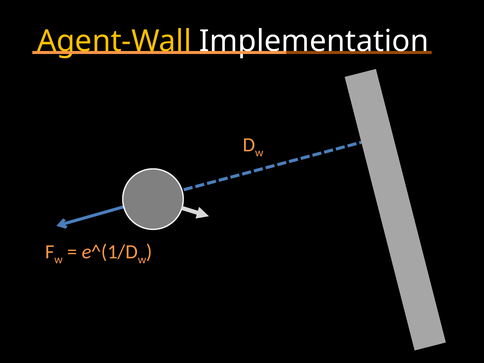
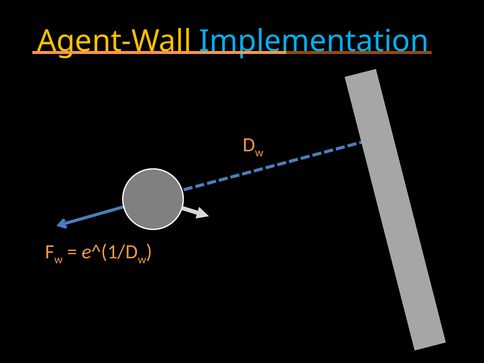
Implementation colour: white -> light blue
